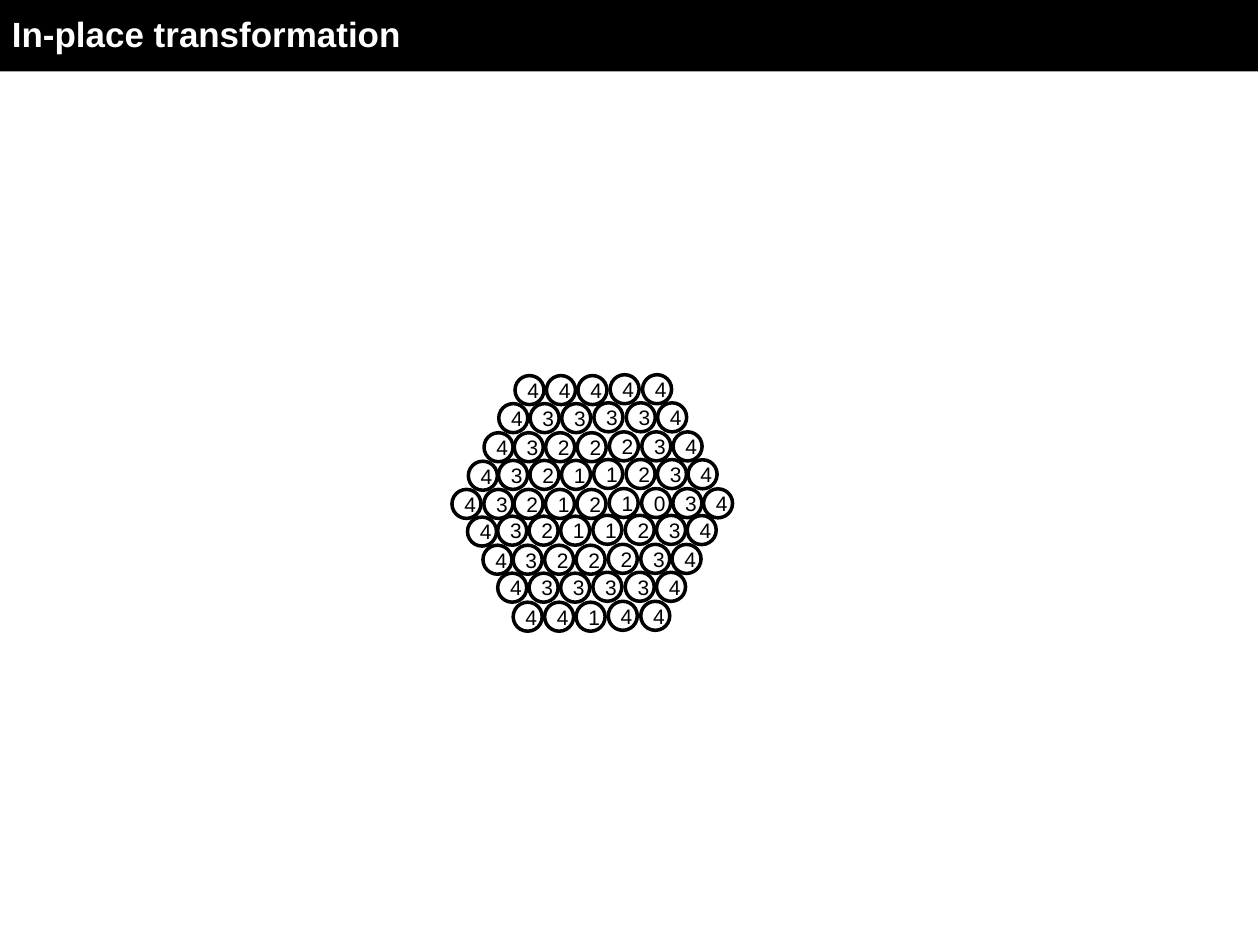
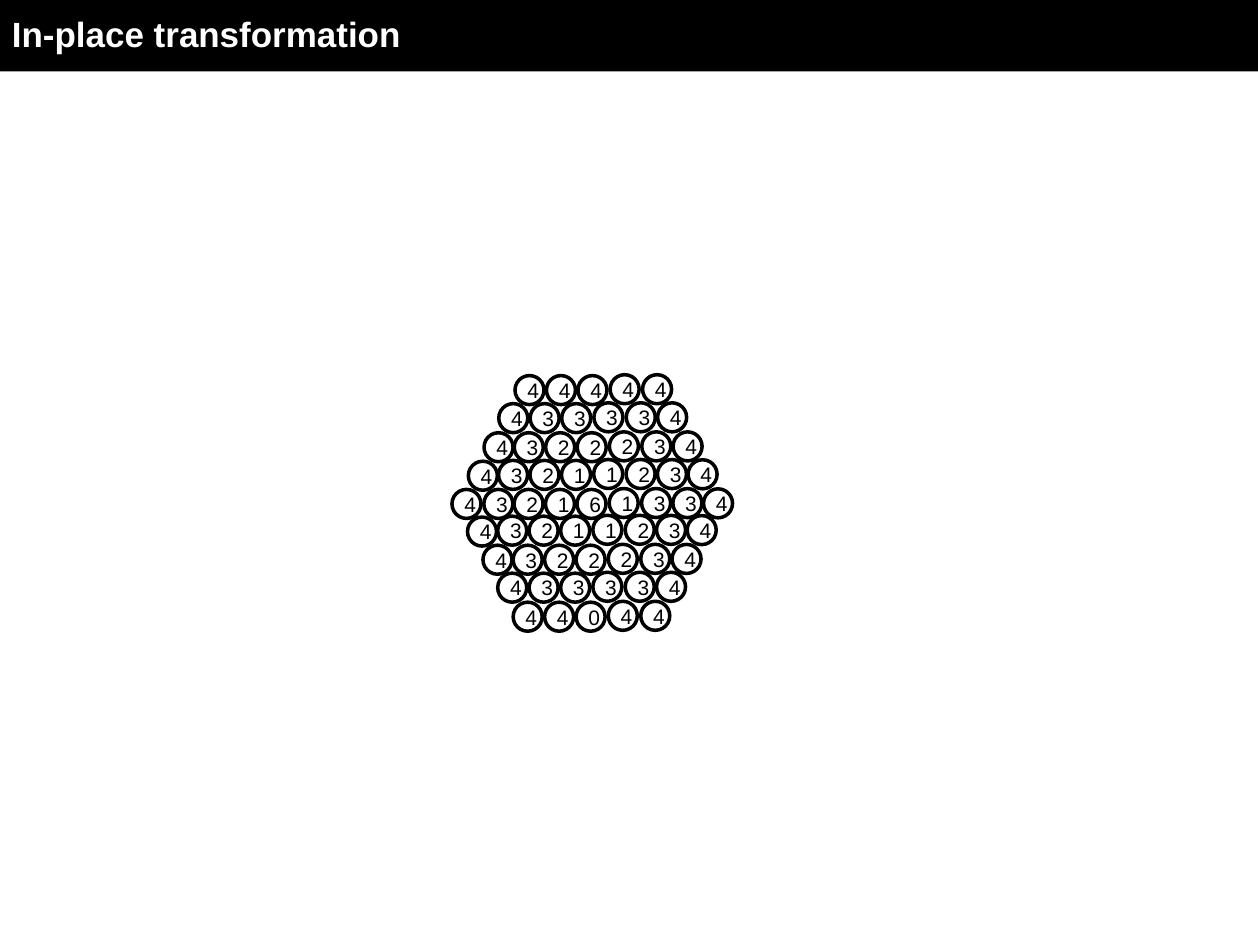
2 1 2: 2 -> 6
1 0: 0 -> 3
4 1: 1 -> 0
